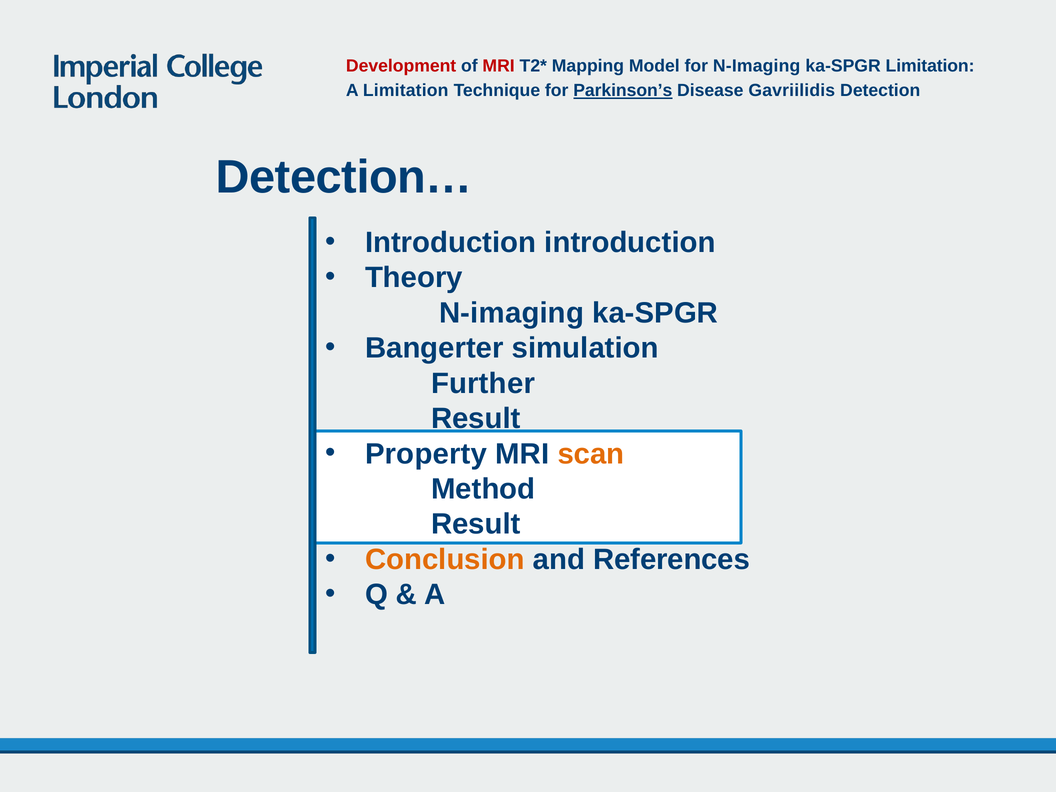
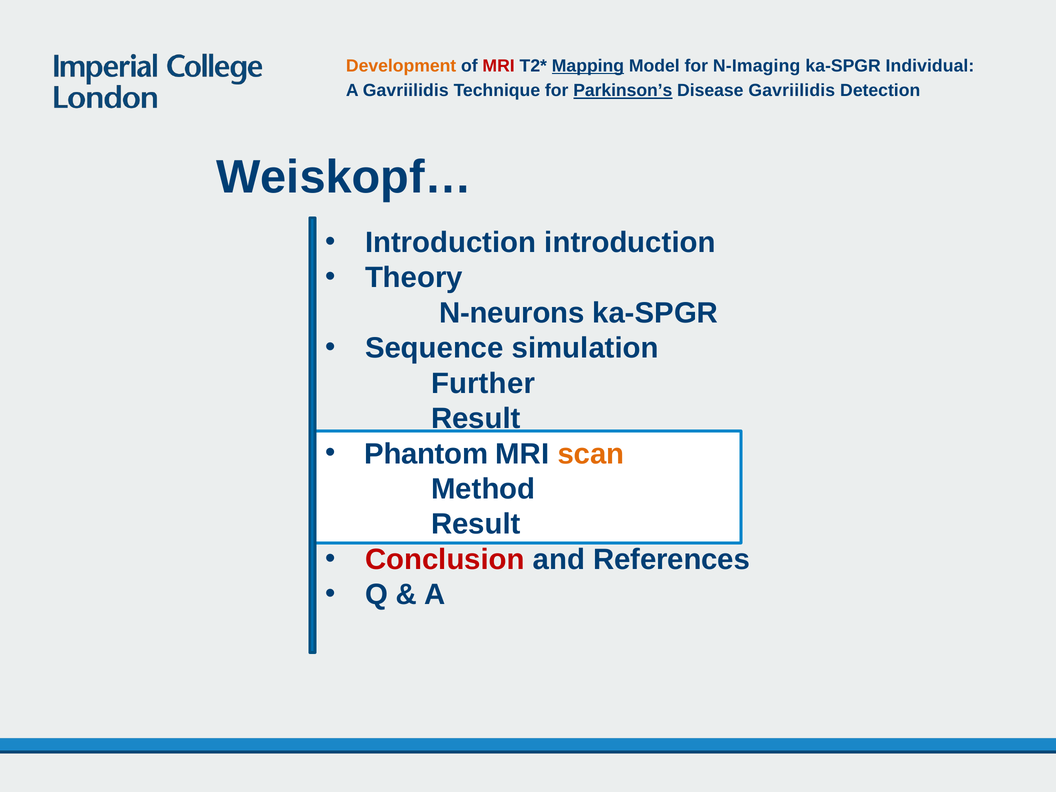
Development colour: red -> orange
Mapping underline: none -> present
ka-SPGR Limitation: Limitation -> Individual
A Limitation: Limitation -> Gavriilidis
Detection…: Detection… -> Weiskopf…
N-imaging at (512, 313): N-imaging -> N-neurons
Bangerter: Bangerter -> Sequence
Property: Property -> Phantom
Conclusion colour: orange -> red
